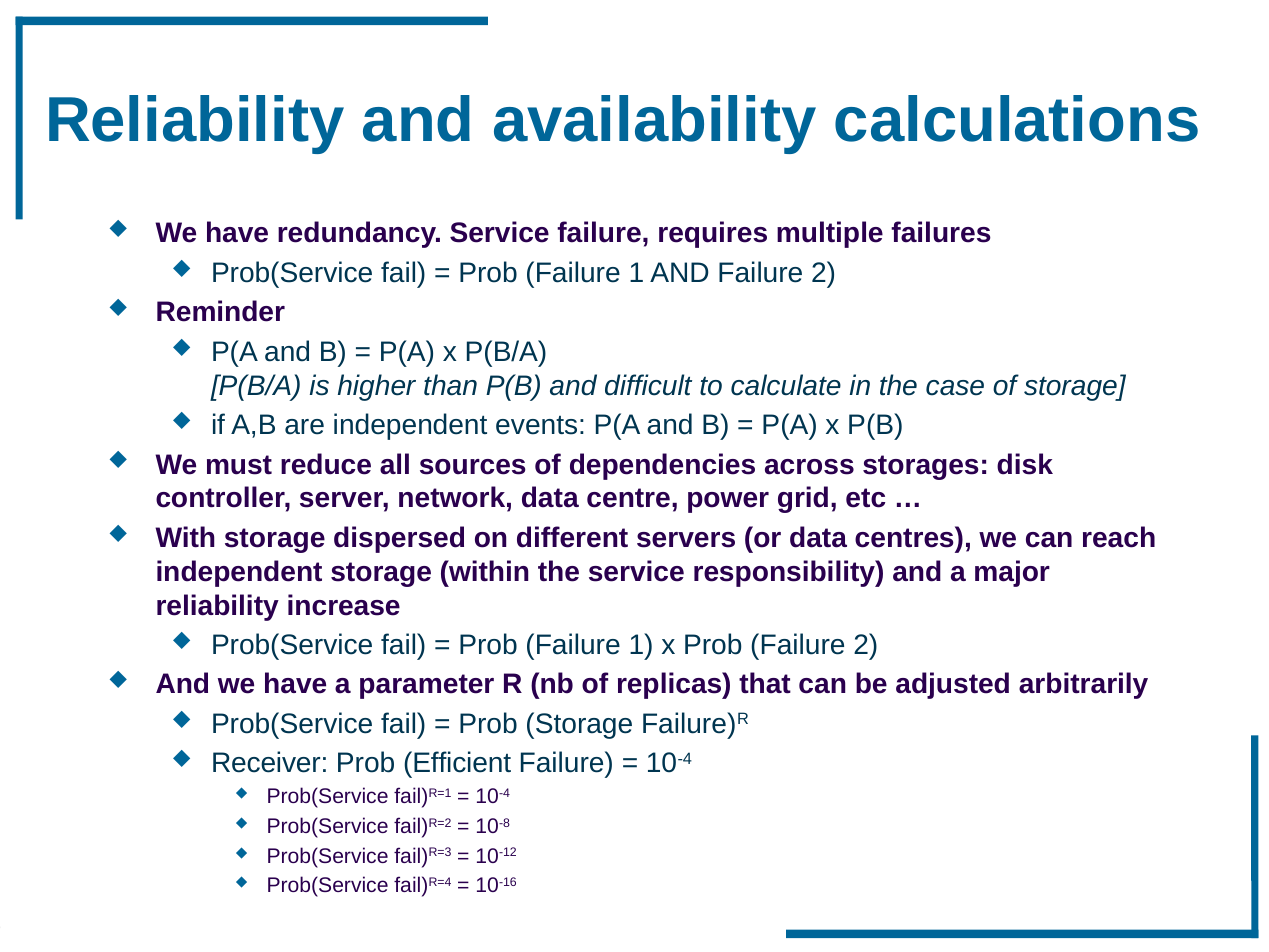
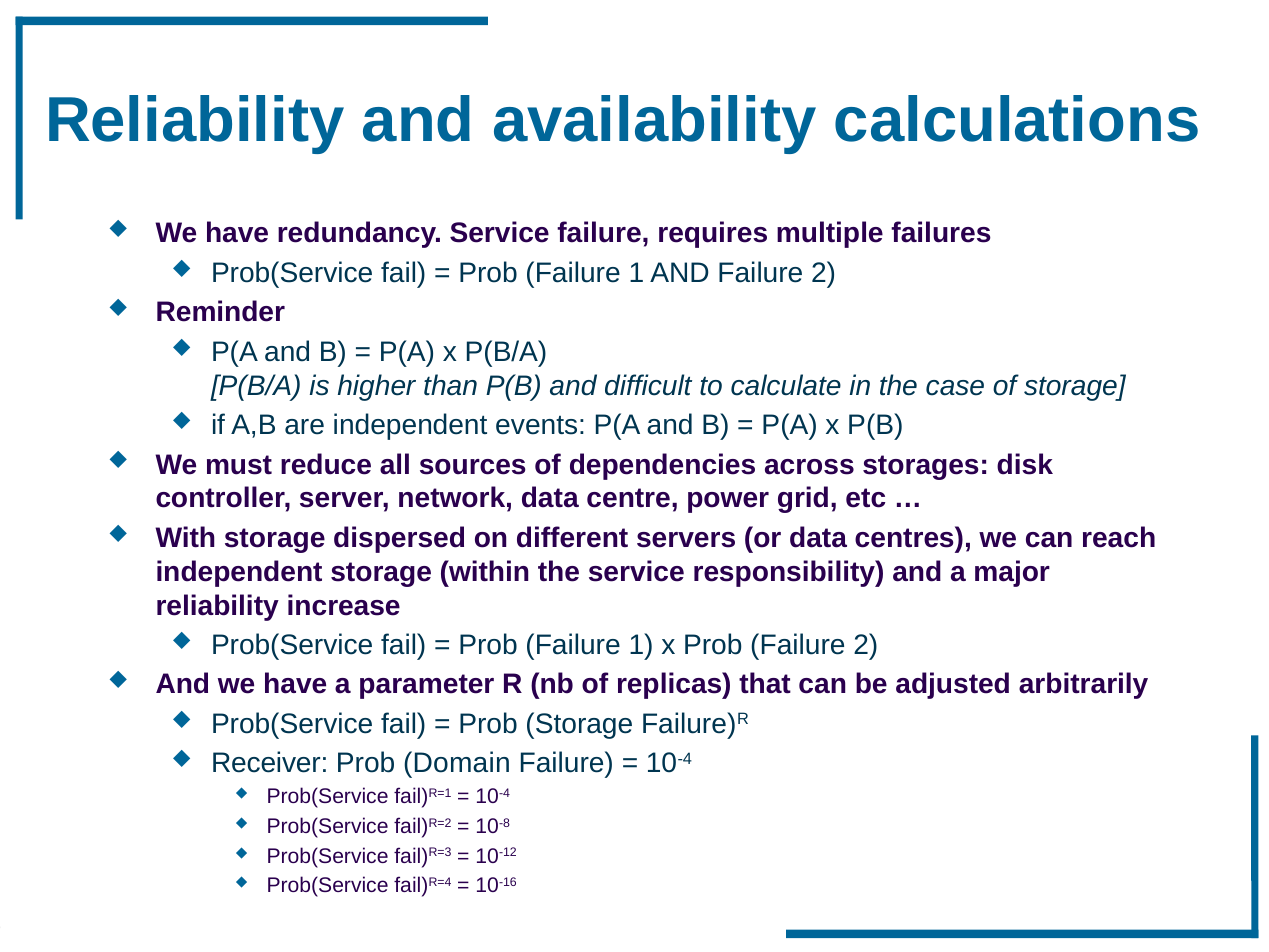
Efficient: Efficient -> Domain
